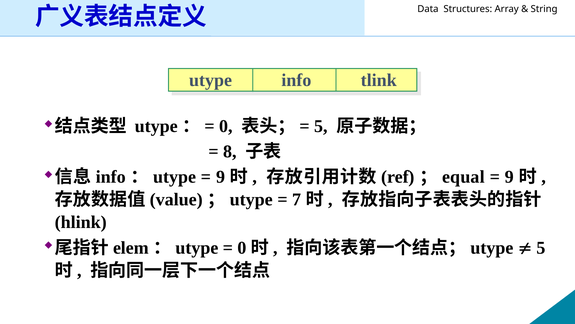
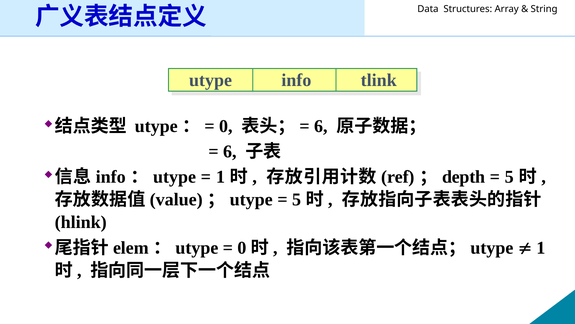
5 at (321, 126): 5 -> 6
8 at (230, 151): 8 -> 6
9 at (221, 177): 9 -> 1
equal: equal -> depth
9 at (509, 177): 9 -> 5
7 at (297, 199): 7 -> 5
5 at (541, 247): 5 -> 1
